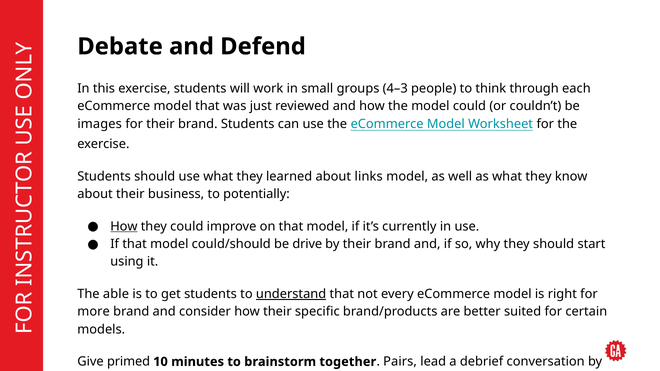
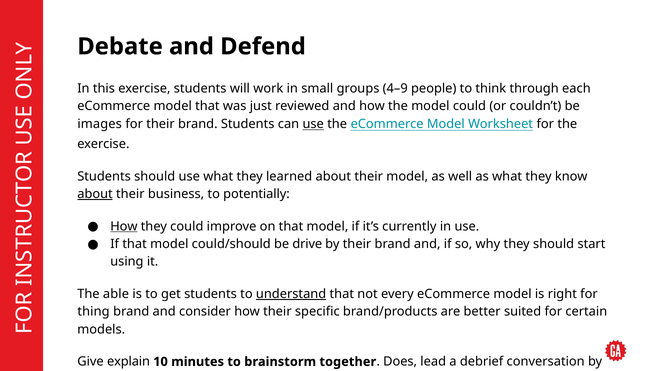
4–3: 4–3 -> 4–9
use at (313, 124) underline: none -> present
learned about links: links -> their
about at (95, 194) underline: none -> present
more: more -> thing
primed: primed -> explain
Pairs: Pairs -> Does
